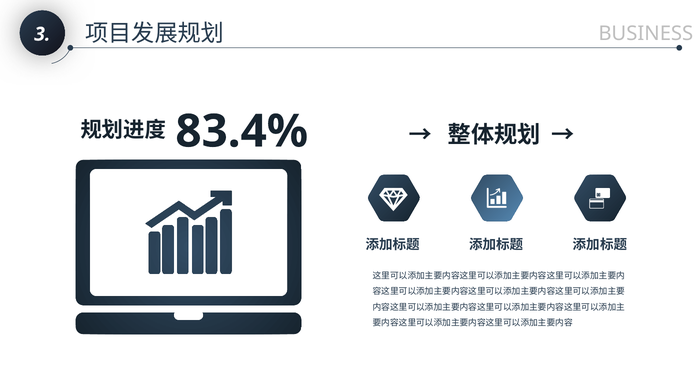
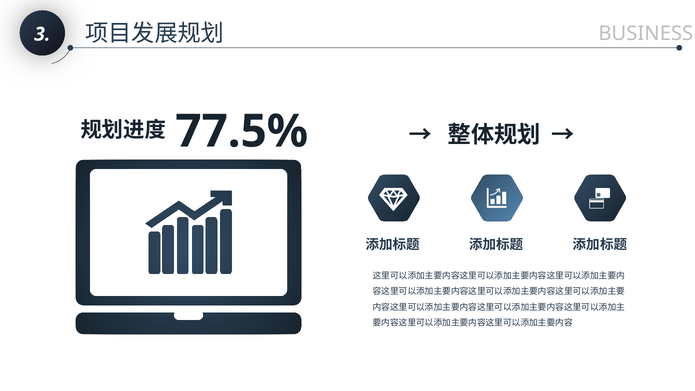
83.4%: 83.4% -> 77.5%
